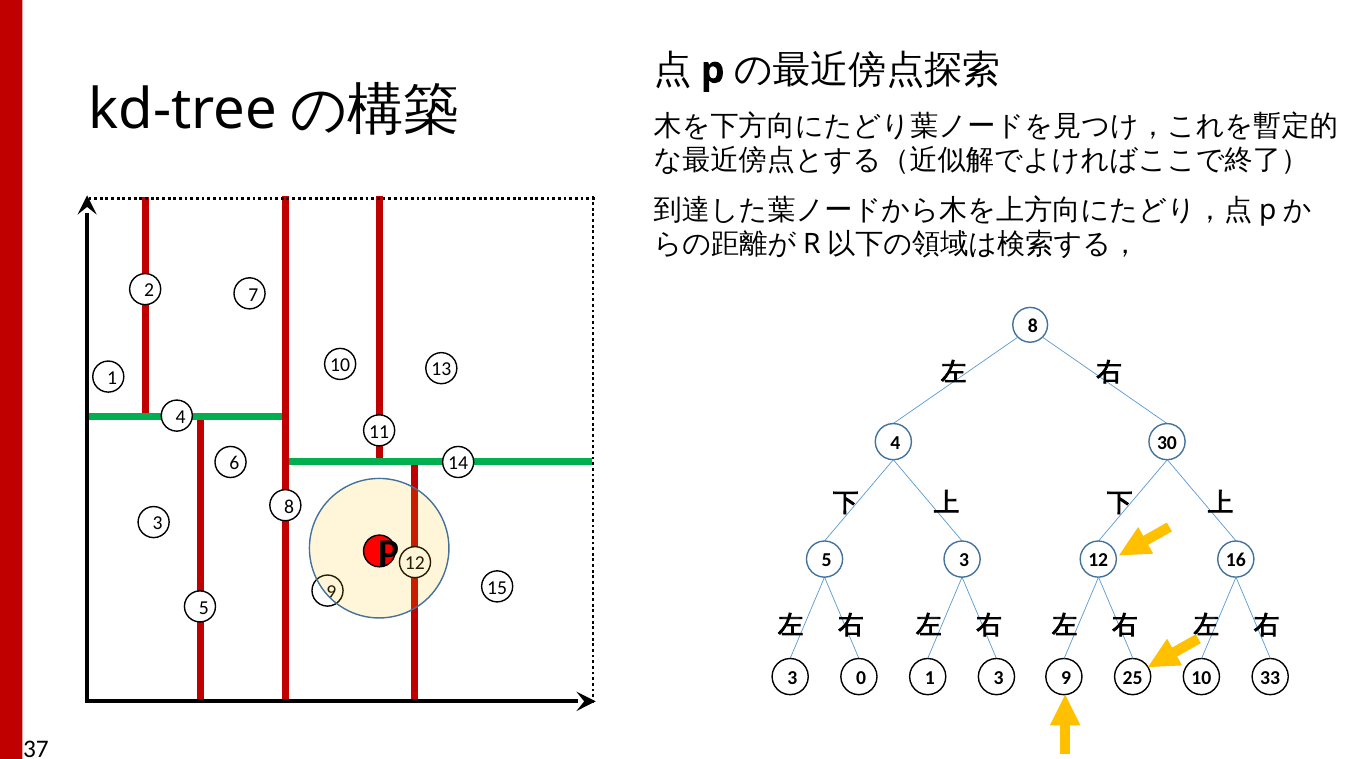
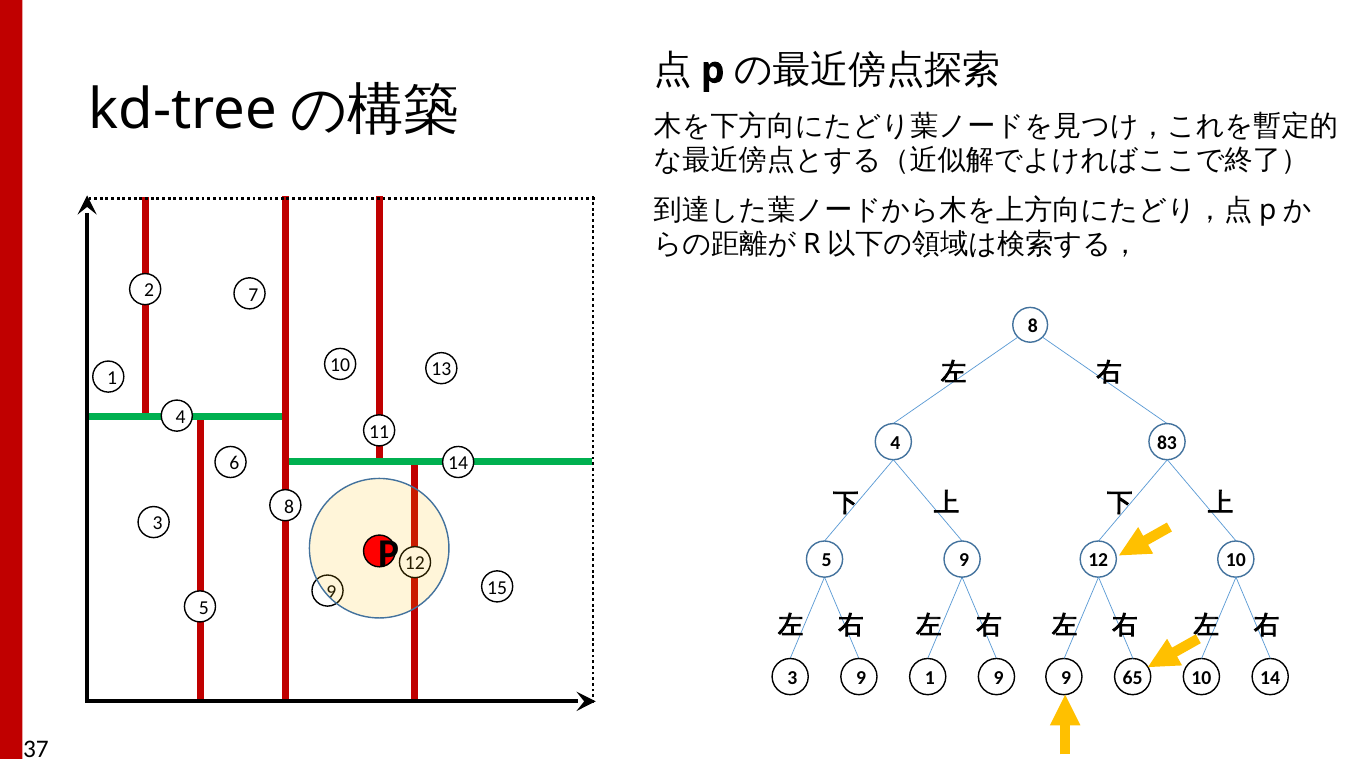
30: 30 -> 83
3 at (964, 560): 3 -> 9
12 16: 16 -> 10
3 0: 0 -> 9
1 3: 3 -> 9
25: 25 -> 65
10 33: 33 -> 14
